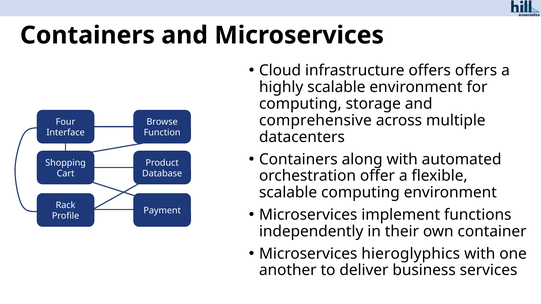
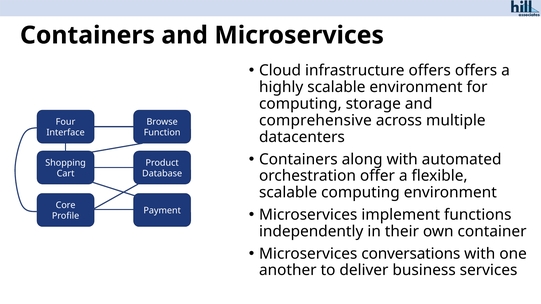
Rack: Rack -> Core
hieroglyphics: hieroglyphics -> conversations
